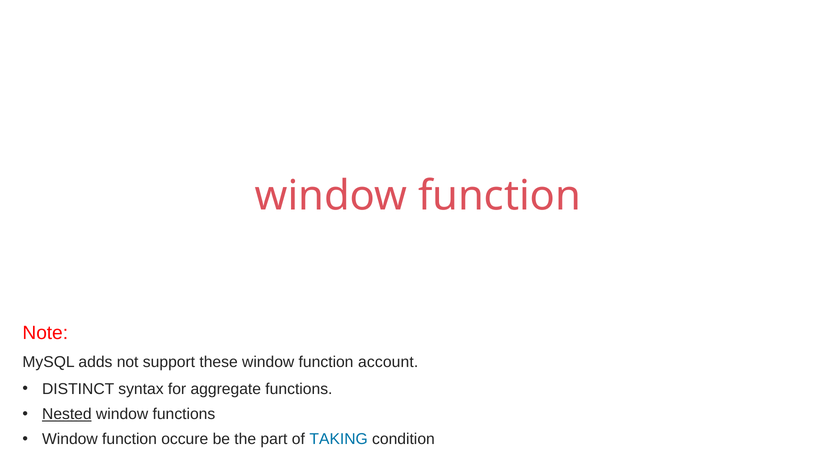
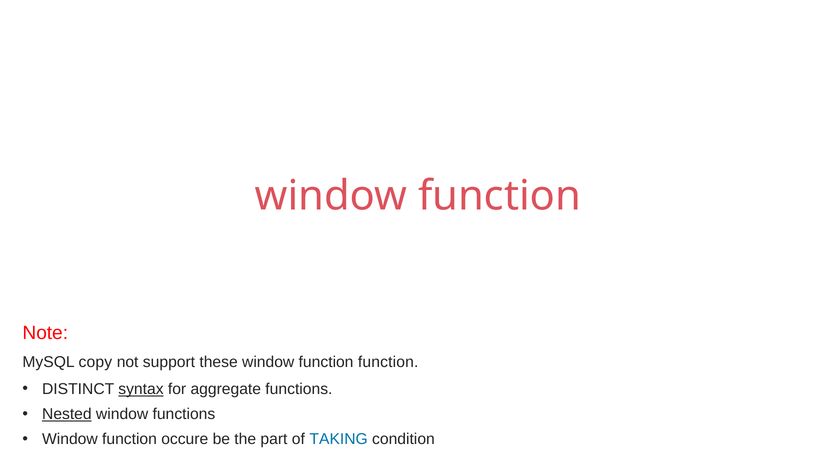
adds: adds -> copy
function account: account -> function
syntax underline: none -> present
